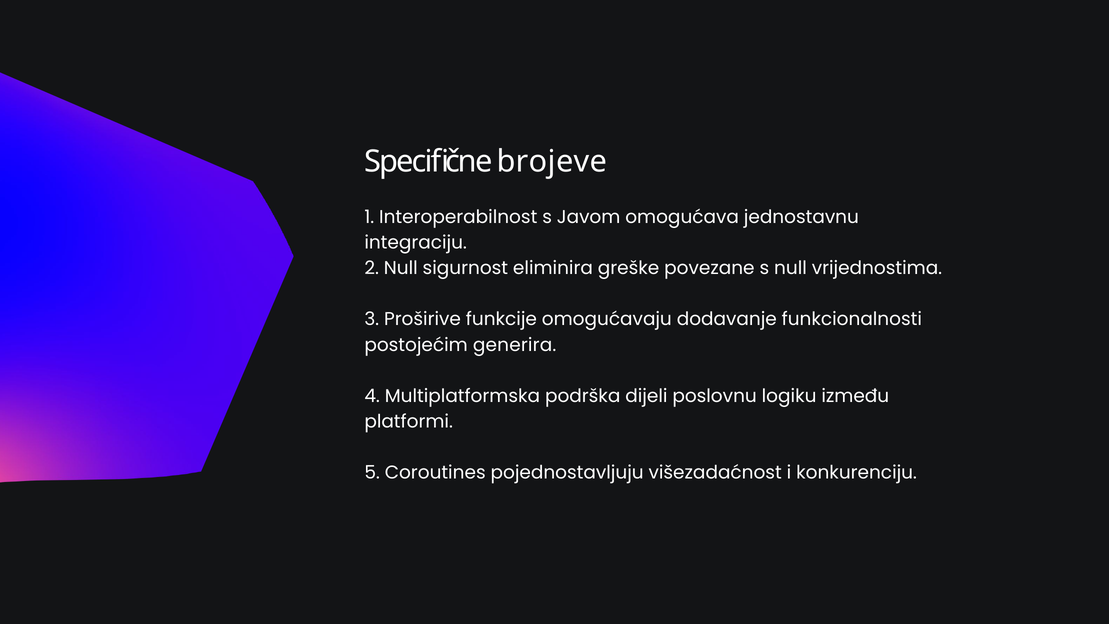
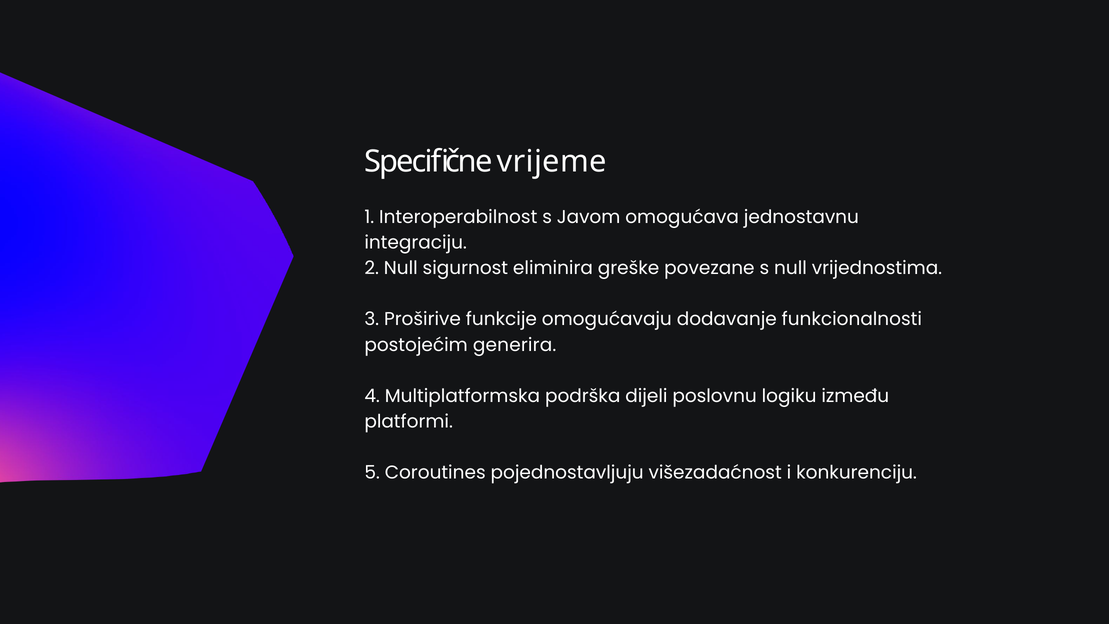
brojeve: brojeve -> vrijeme
